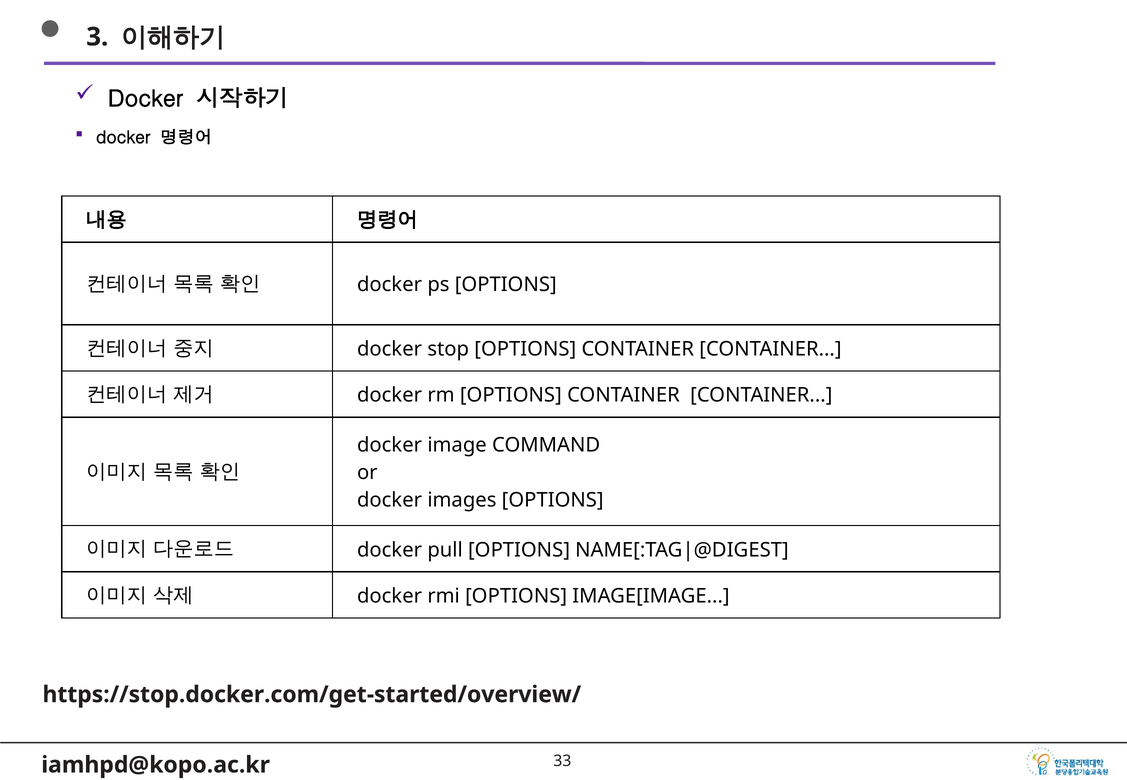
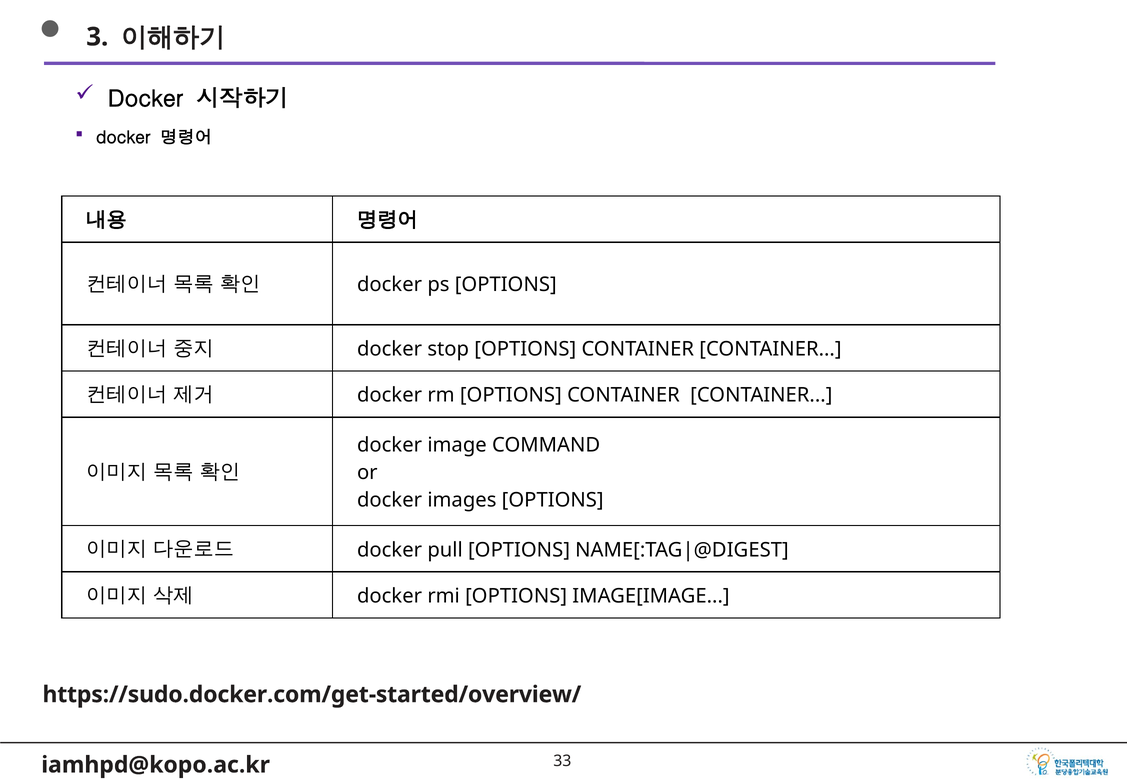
https://stop.docker.com/get-started/overview/: https://stop.docker.com/get-started/overview/ -> https://sudo.docker.com/get-started/overview/
